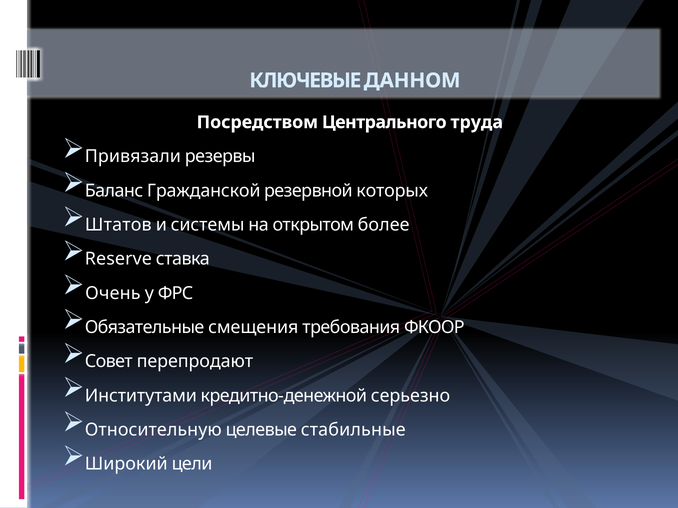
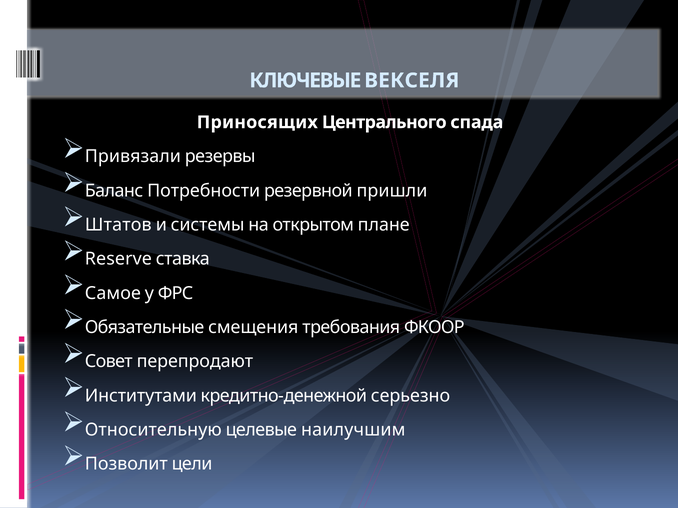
ДАННОМ: ДАННОМ -> ВЕКСЕЛЯ
Посредством: Посредством -> Приносящих
труда: труда -> спада
Гражданской: Гражданской -> Потребности
которых: которых -> пришли
более: более -> плане
Очень: Очень -> Самое
стабильные: стабильные -> наилучшим
Широкий: Широкий -> Позволит
